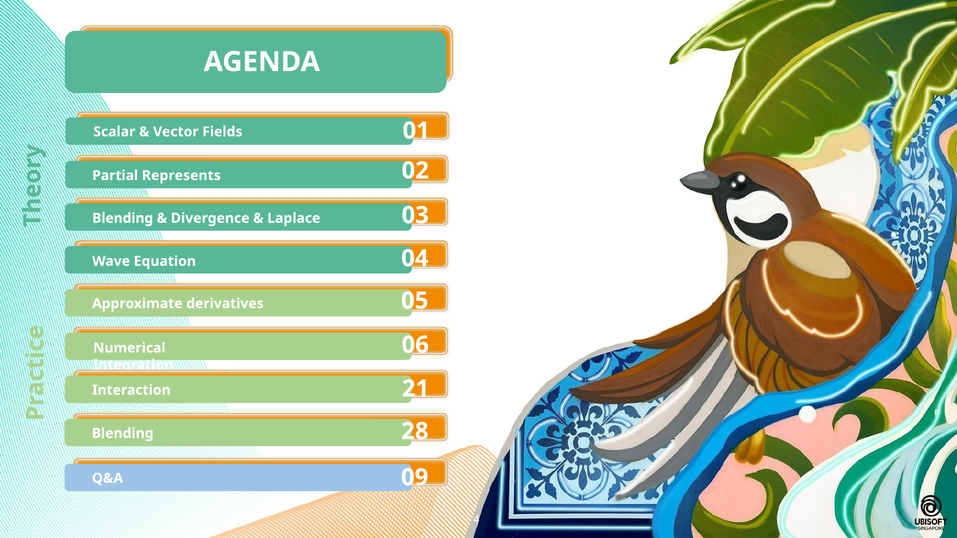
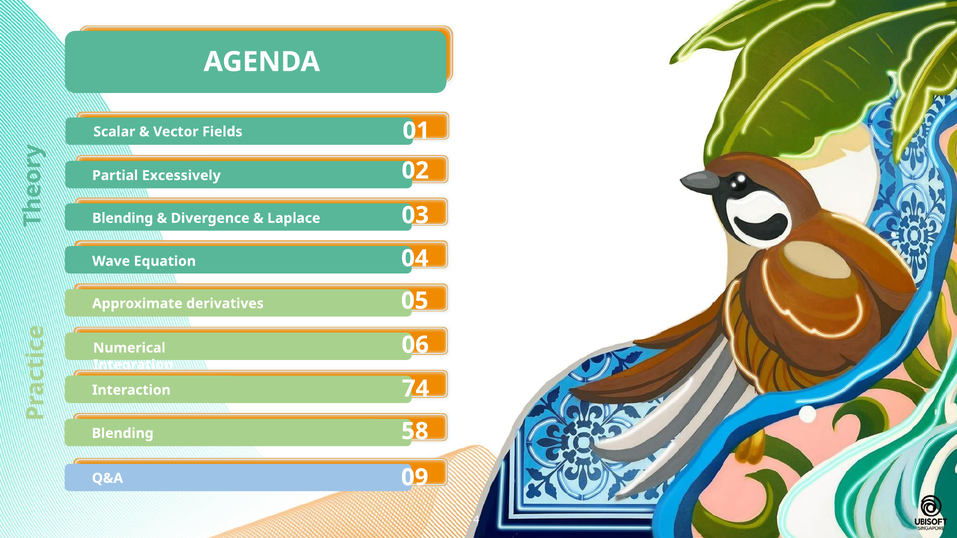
Represents: Represents -> Excessively
21: 21 -> 74
28: 28 -> 58
